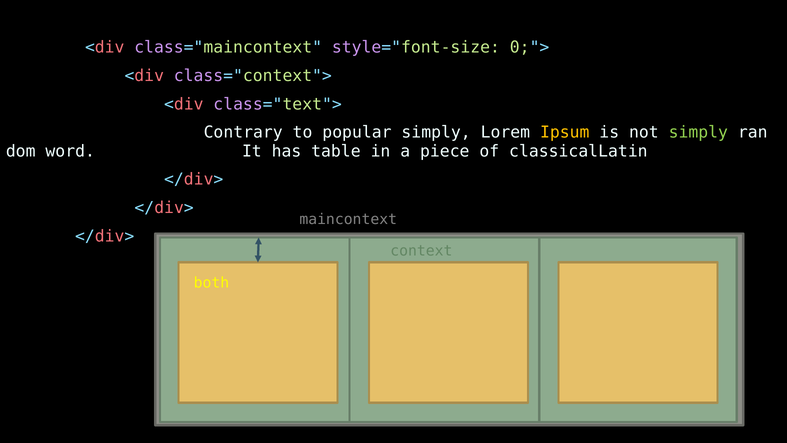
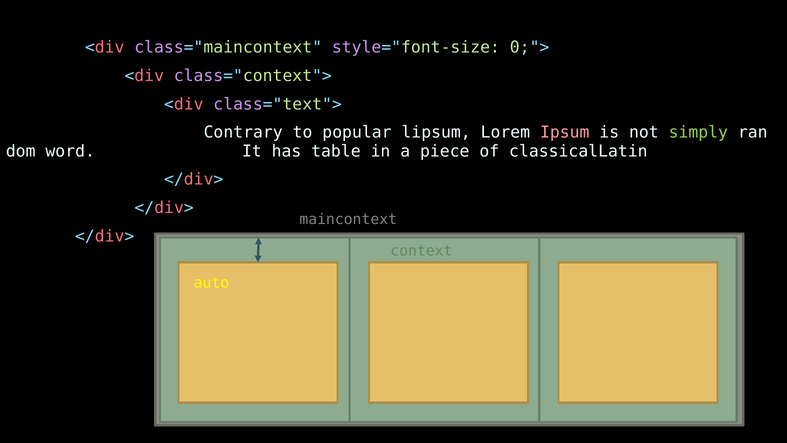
popular simply: simply -> lipsum
Ipsum colour: yellow -> pink
both: both -> auto
